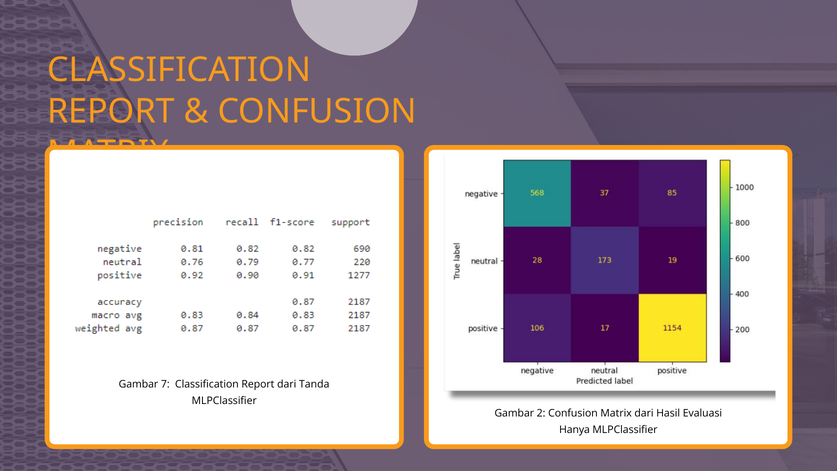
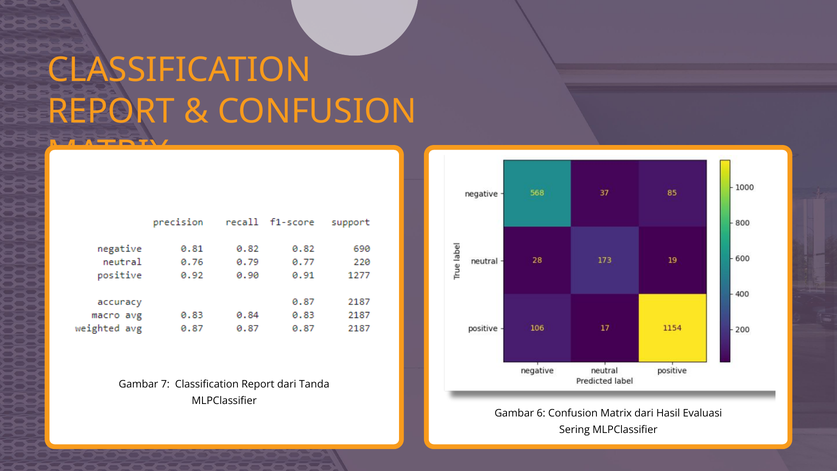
2: 2 -> 6
Hanya: Hanya -> Sering
